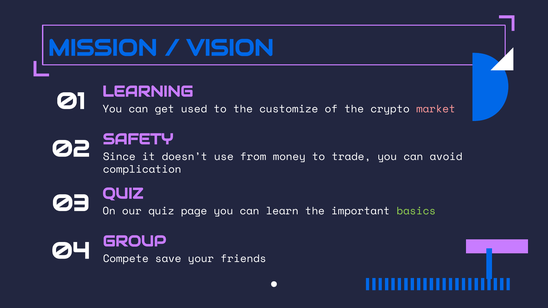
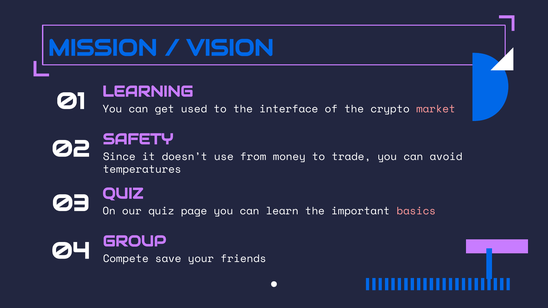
customize: customize -> interface
complication: complication -> temperatures
basics colour: light green -> pink
